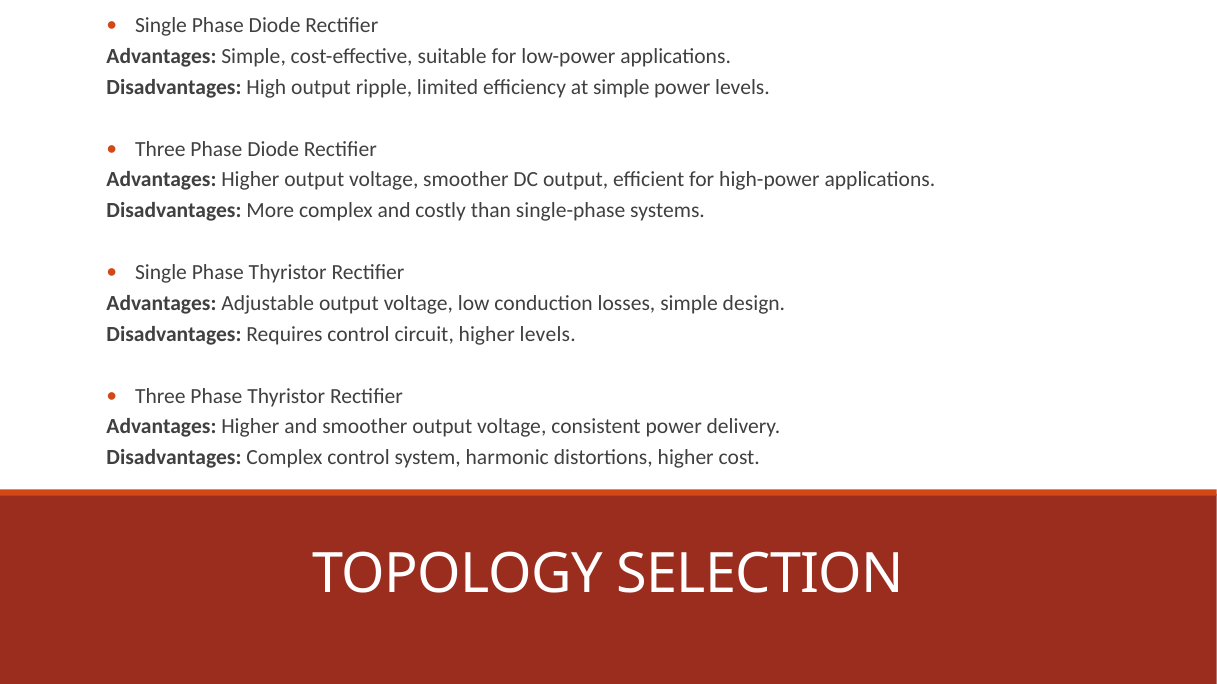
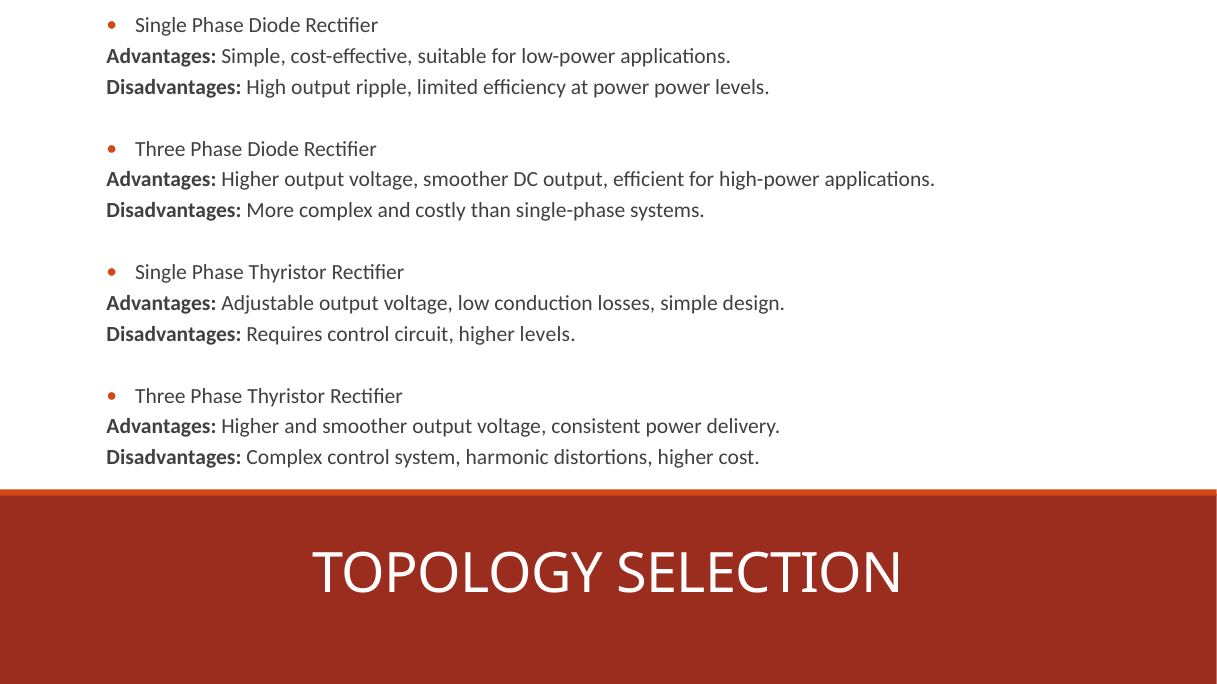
at simple: simple -> power
